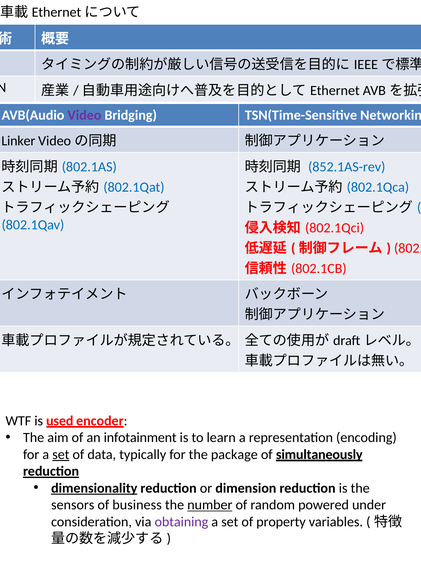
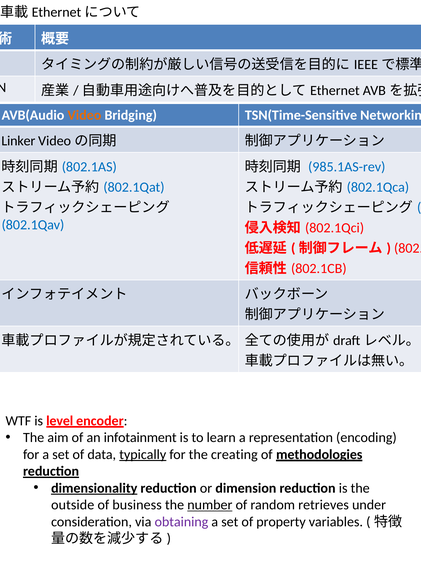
Video colour: purple -> orange
852.1AS-rev: 852.1AS-rev -> 985.1AS-rev
used: used -> level
set at (61, 455) underline: present -> none
typically underline: none -> present
package: package -> creating
simultaneously: simultaneously -> methodologies
sensors: sensors -> outside
powered: powered -> retrieves
